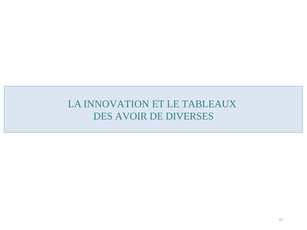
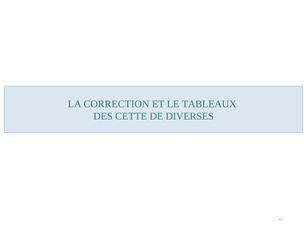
INNOVATION: INNOVATION -> CORRECTION
AVOIR: AVOIR -> CETTE
